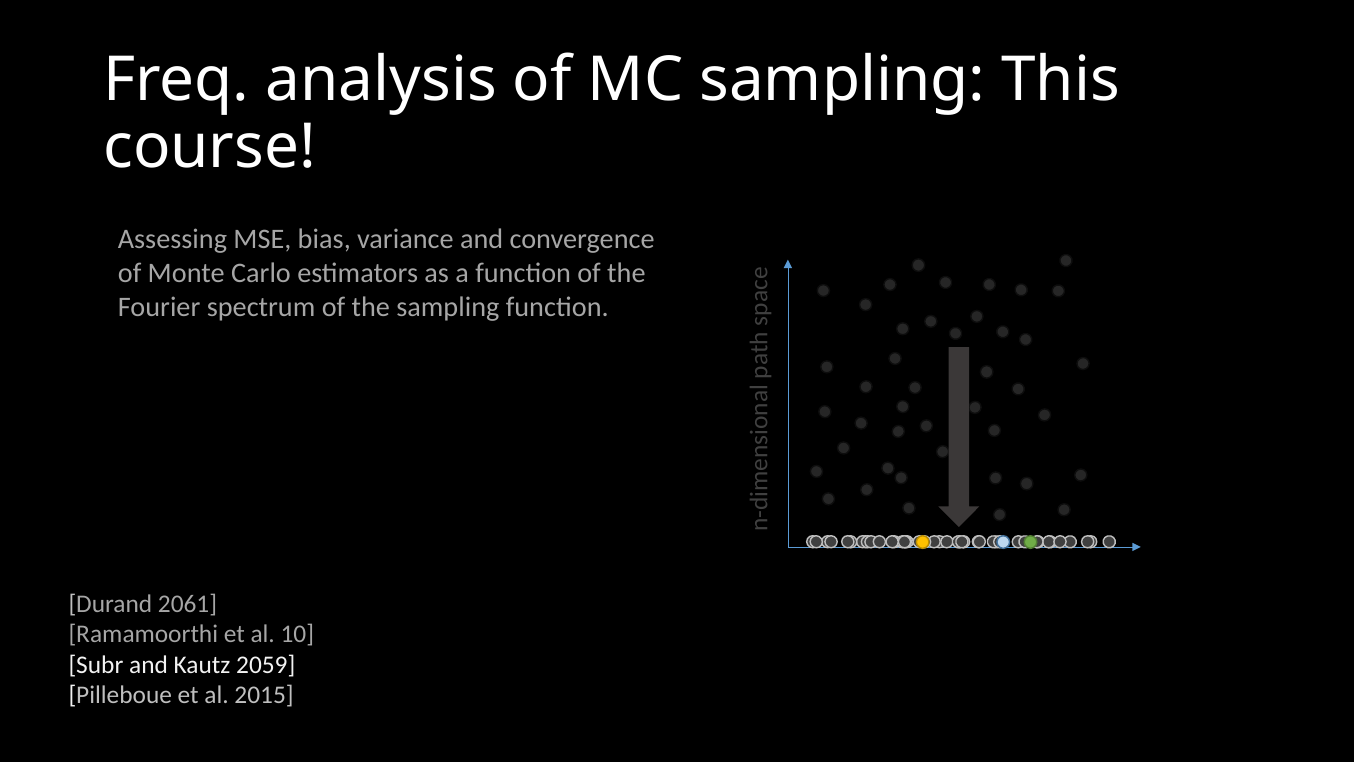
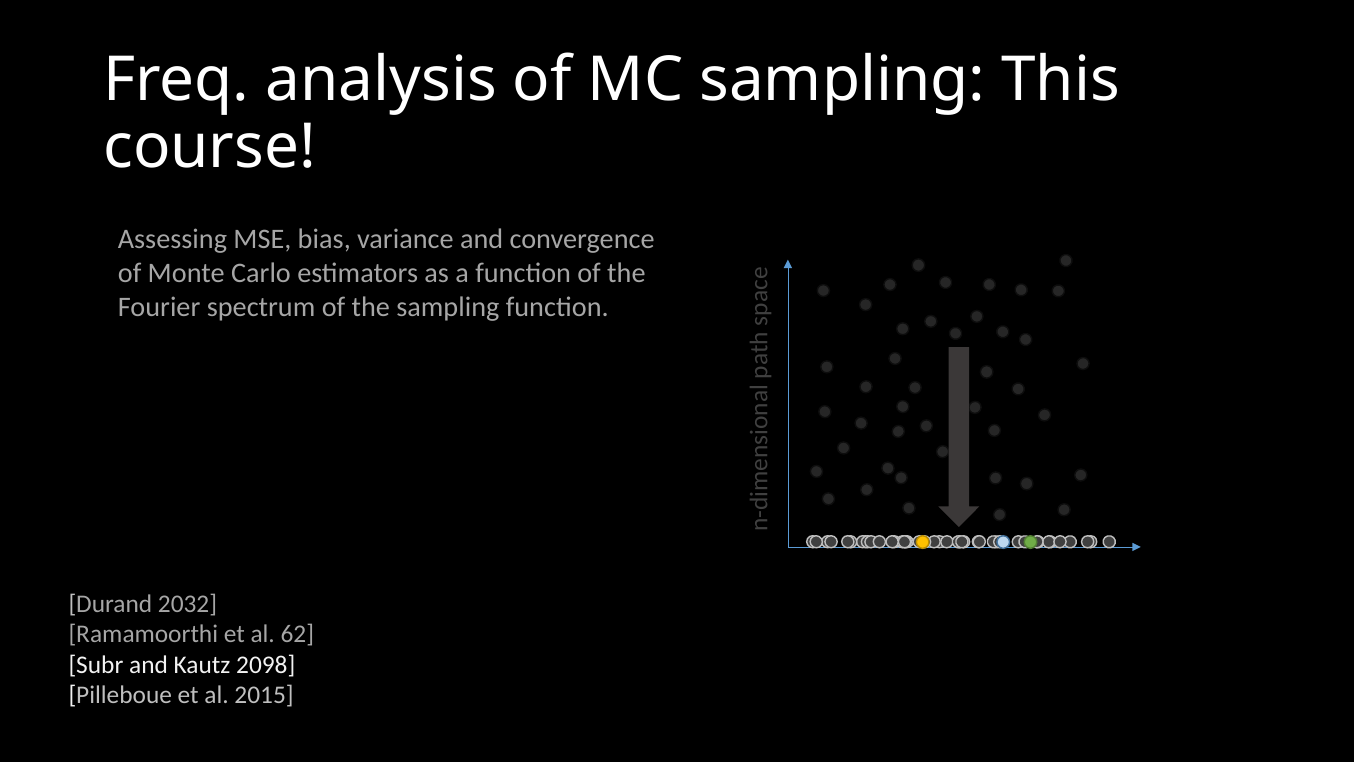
2061: 2061 -> 2032
10: 10 -> 62
2059: 2059 -> 2098
